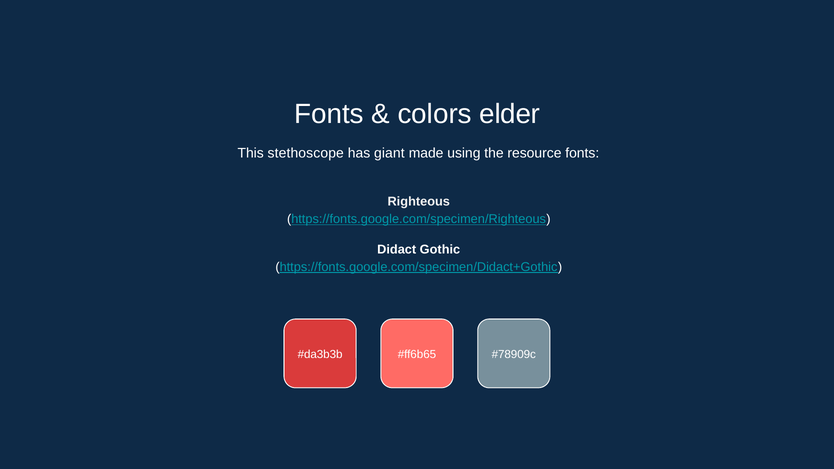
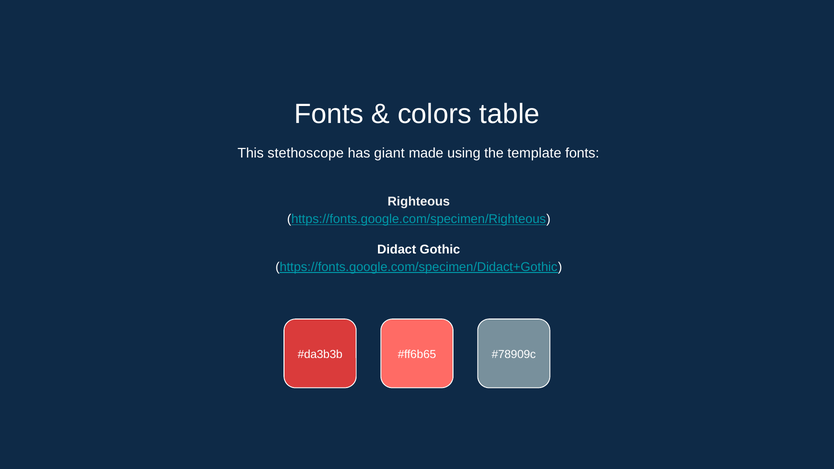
elder: elder -> table
resource: resource -> template
